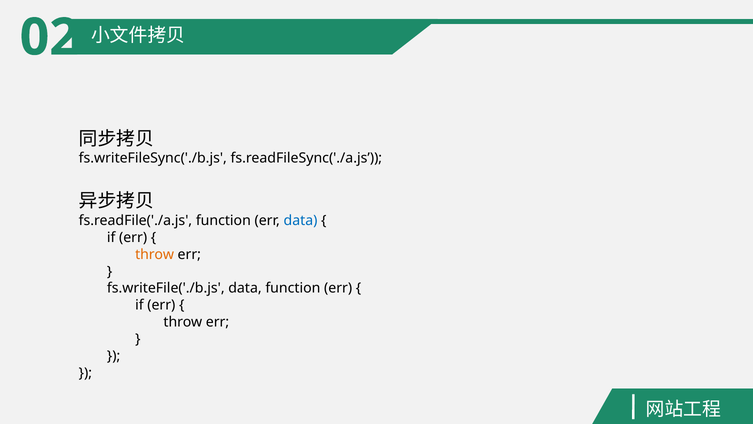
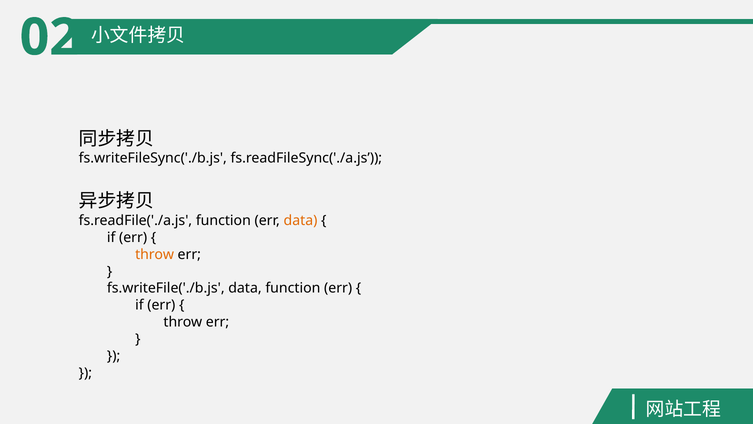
data at (301, 220) colour: blue -> orange
